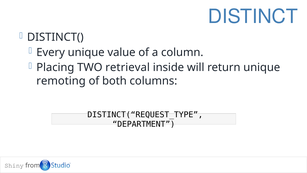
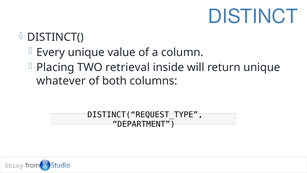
remoting: remoting -> whatever
